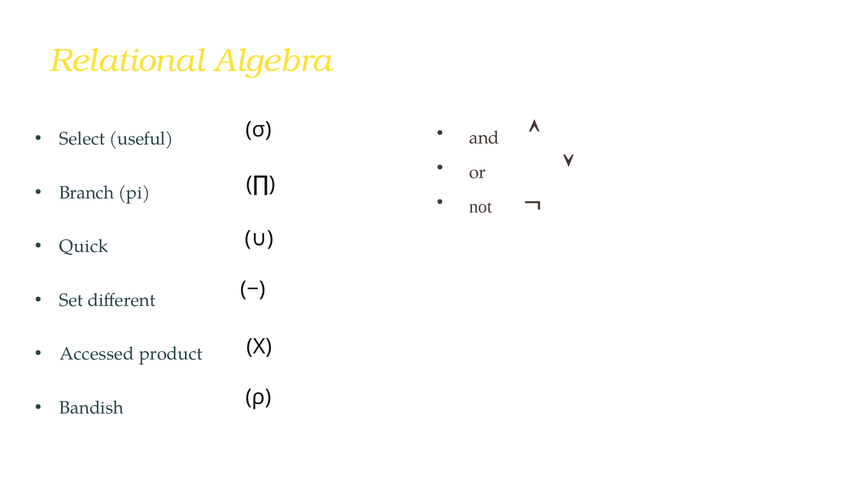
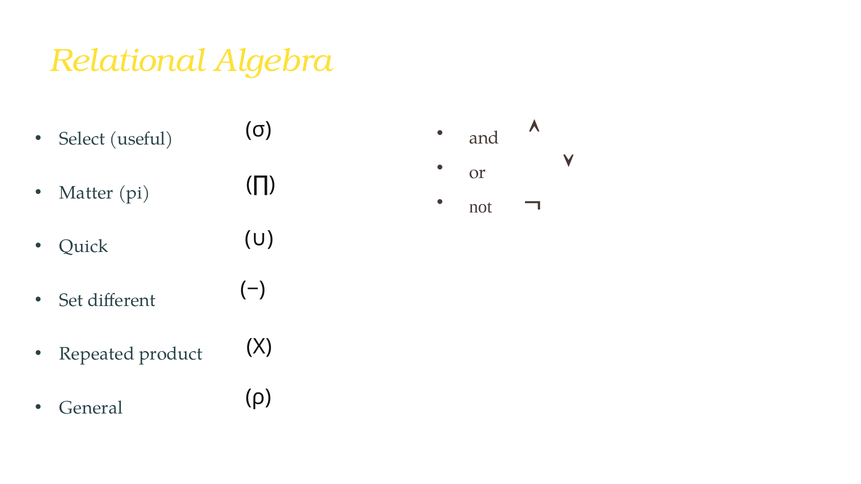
Branch: Branch -> Matter
Accessed: Accessed -> Repeated
Bandish: Bandish -> General
